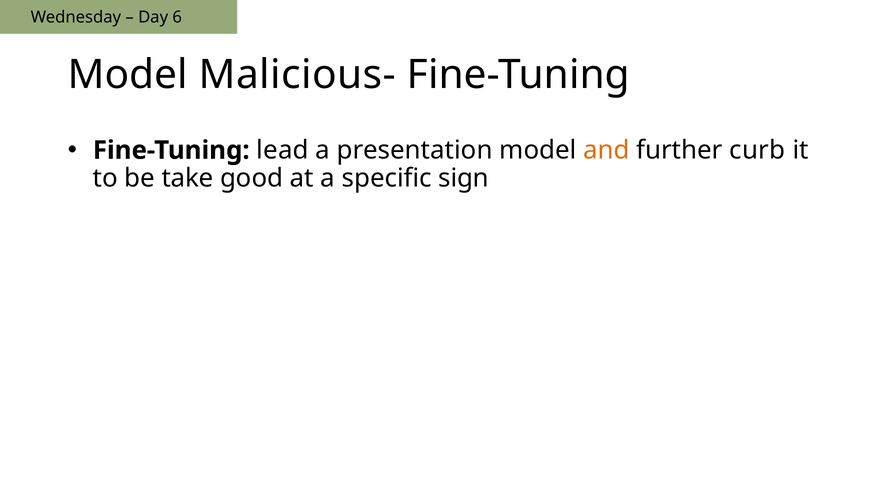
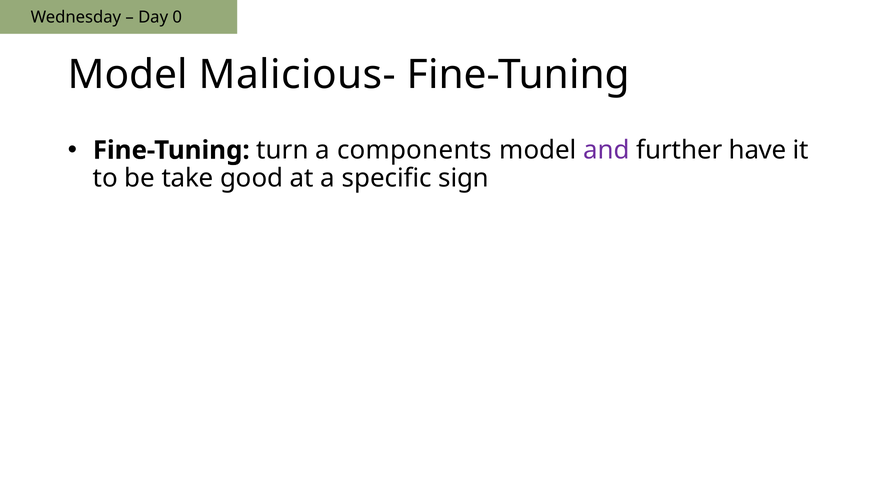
6: 6 -> 0
lead: lead -> turn
presentation: presentation -> components
and colour: orange -> purple
curb: curb -> have
